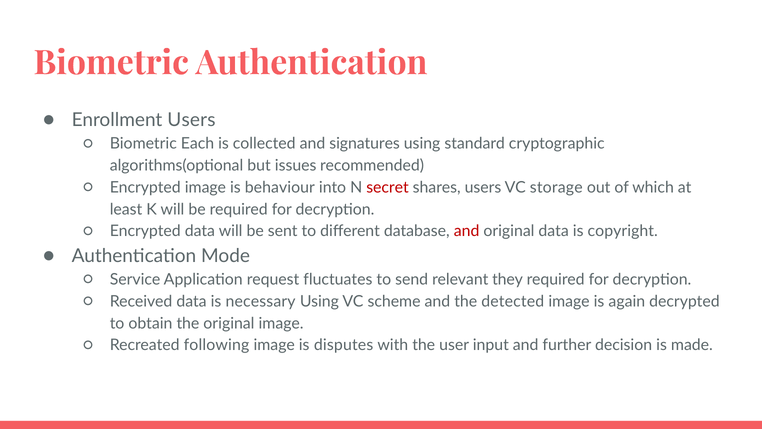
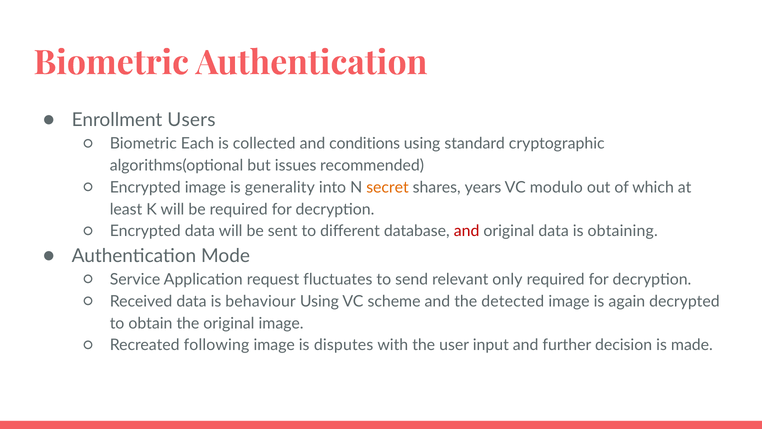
signatures: signatures -> conditions
behaviour: behaviour -> generality
secret colour: red -> orange
shares users: users -> years
storage: storage -> modulo
copyright: copyright -> obtaining
they: they -> only
necessary: necessary -> behaviour
